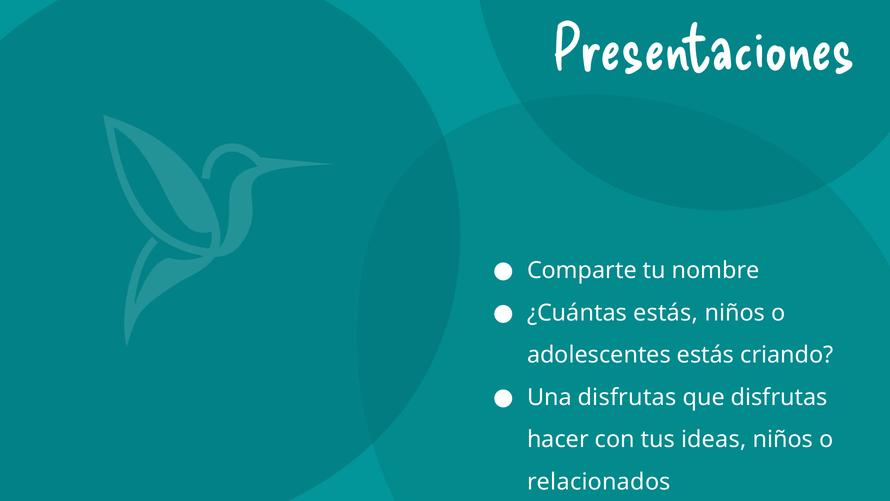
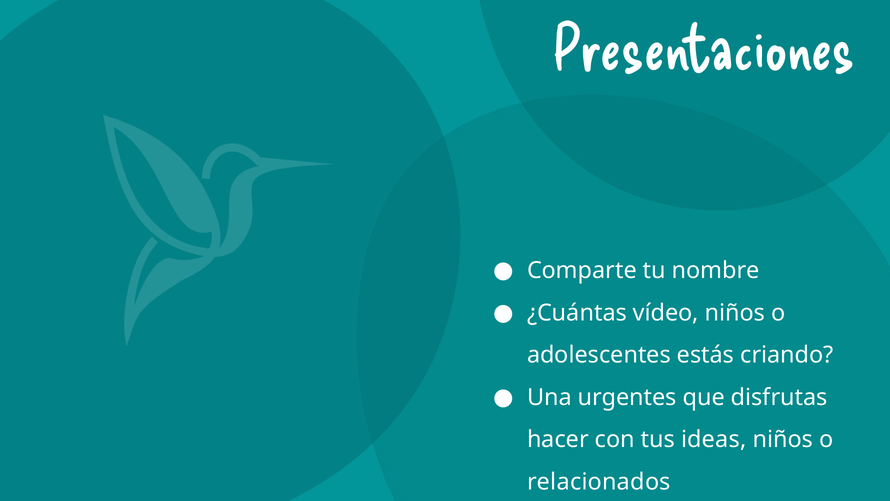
¿Cuántas estás: estás -> vídeo
Una disfrutas: disfrutas -> urgentes
